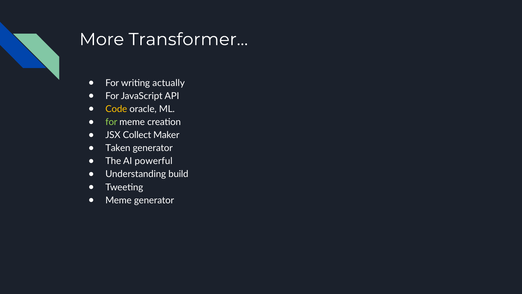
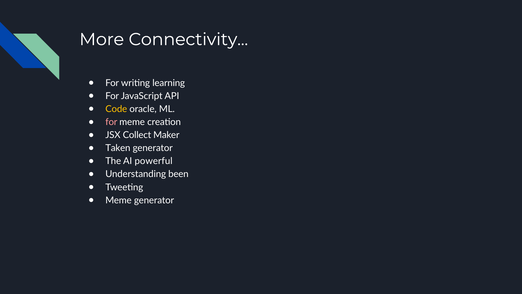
Transformer: Transformer -> Connectivity
actually: actually -> learning
for at (111, 122) colour: light green -> pink
build: build -> been
